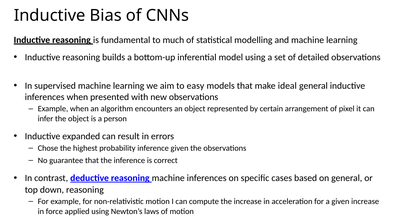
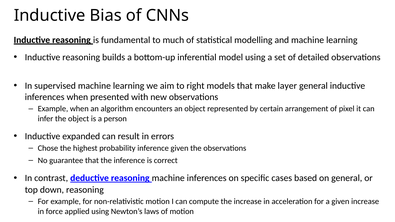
easy: easy -> right
ideal: ideal -> layer
